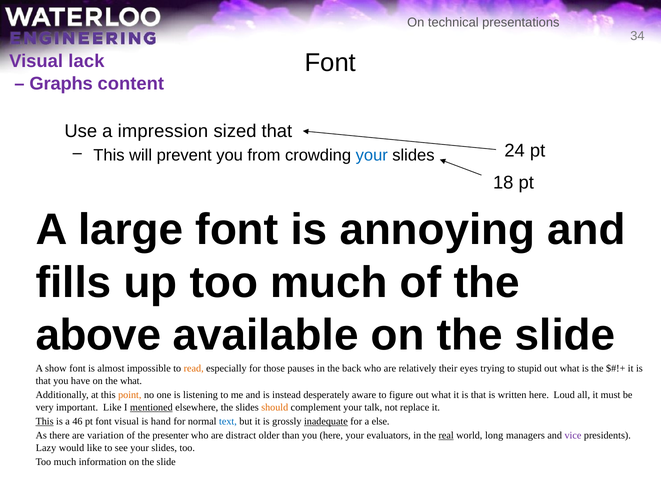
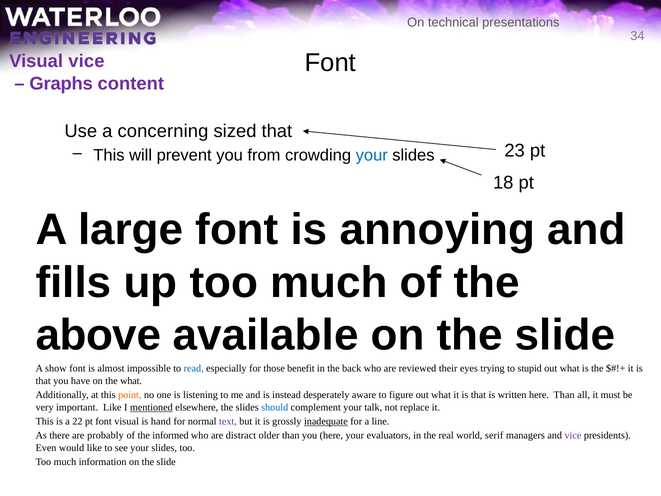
Visual lack: lack -> vice
impression: impression -> concerning
24: 24 -> 23
read colour: orange -> blue
pauses: pauses -> benefit
relatively: relatively -> reviewed
here Loud: Loud -> Than
should colour: orange -> blue
This at (45, 421) underline: present -> none
46: 46 -> 22
text colour: blue -> purple
else: else -> line
variation: variation -> probably
presenter: presenter -> informed
real underline: present -> none
long: long -> serif
Lazy: Lazy -> Even
